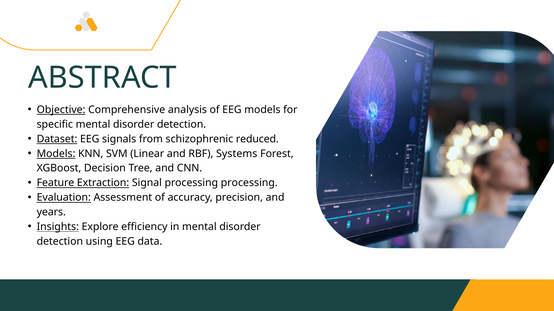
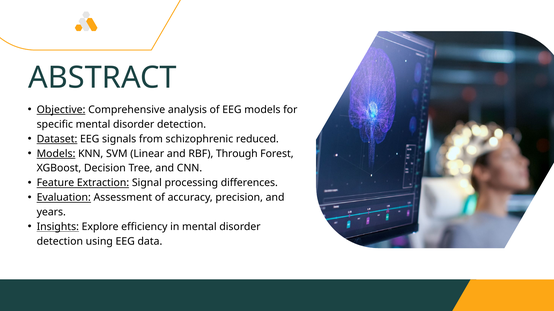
Systems: Systems -> Through
processing processing: processing -> differences
